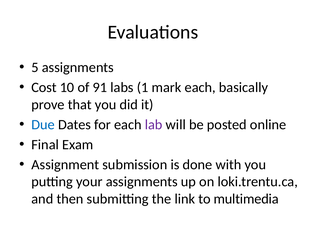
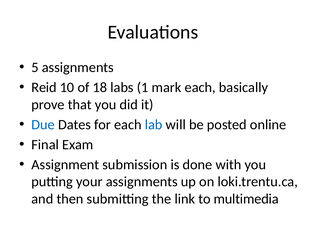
Cost: Cost -> Reid
91: 91 -> 18
lab colour: purple -> blue
